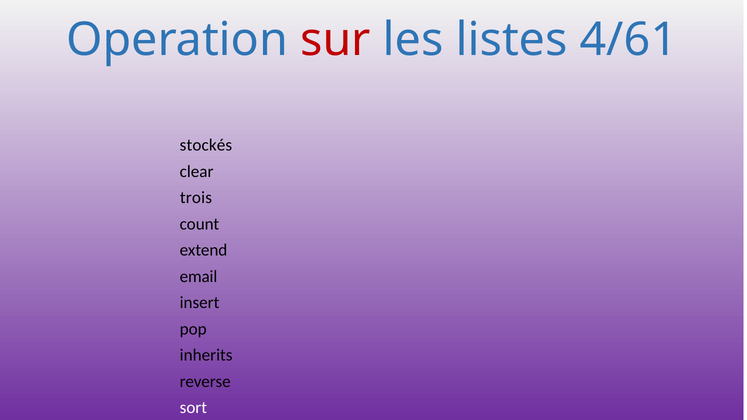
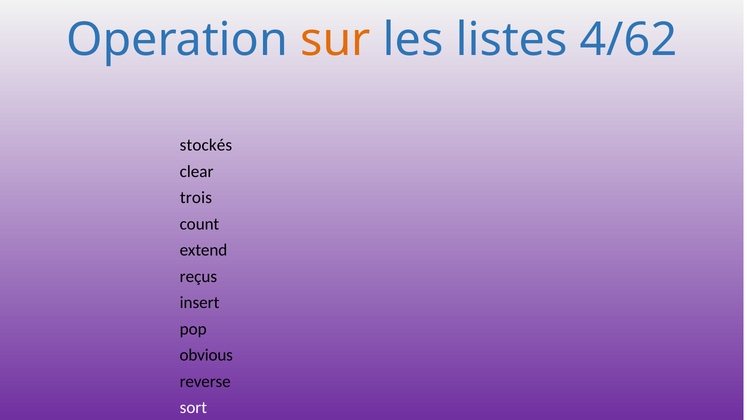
sur colour: red -> orange
4/61: 4/61 -> 4/62
email: email -> reçus
inherits: inherits -> obvious
